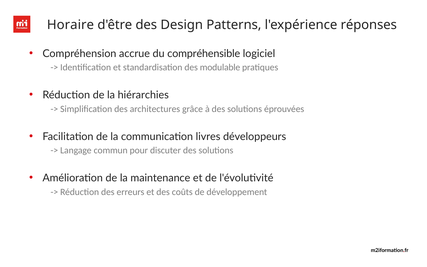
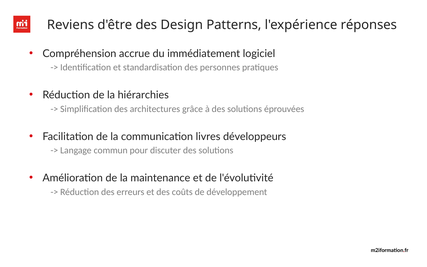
Horaire: Horaire -> Reviens
compréhensible: compréhensible -> immédiatement
modulable: modulable -> personnes
